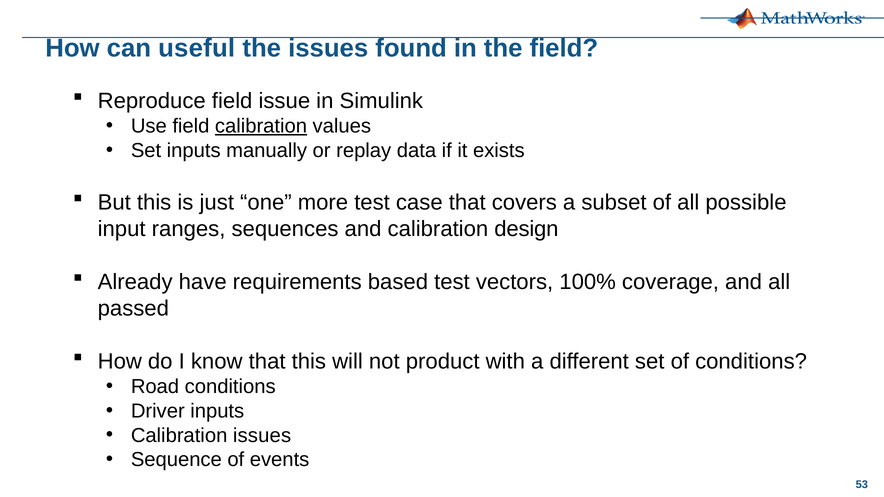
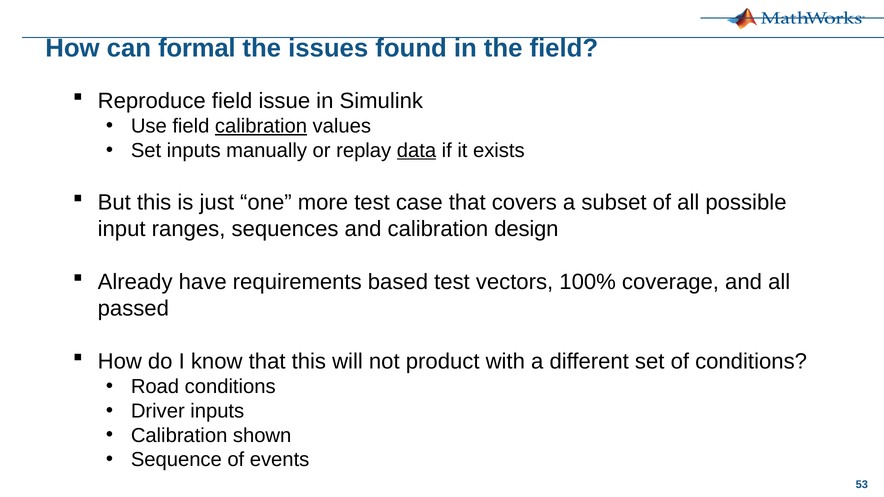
useful: useful -> formal
data underline: none -> present
Calibration issues: issues -> shown
